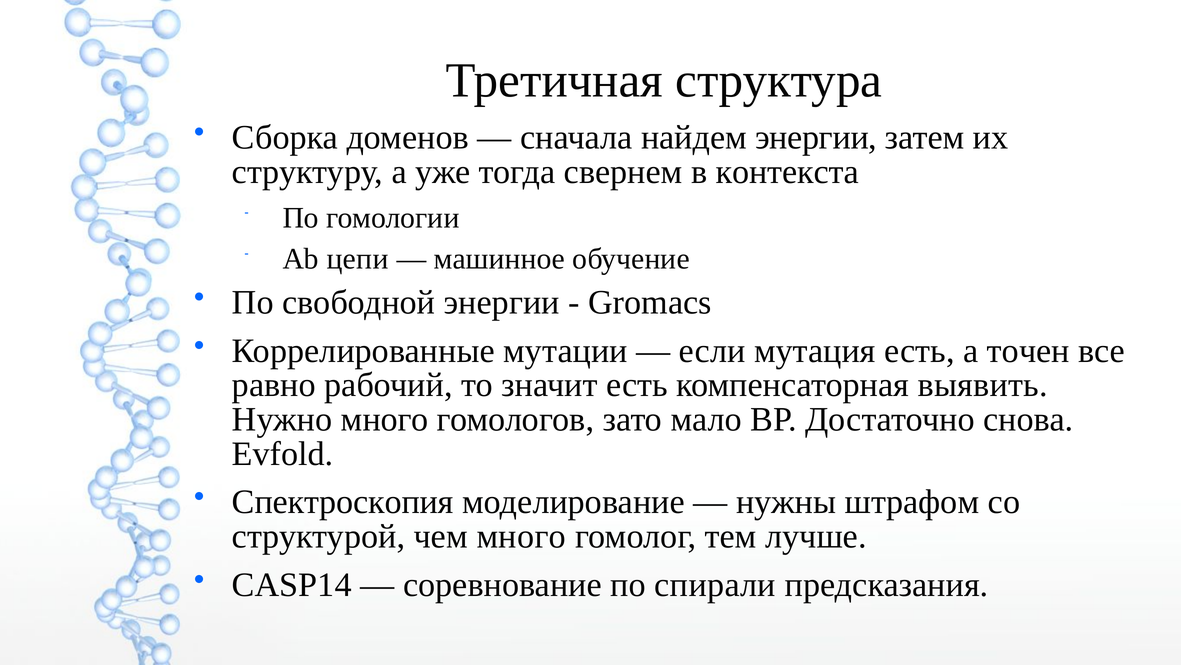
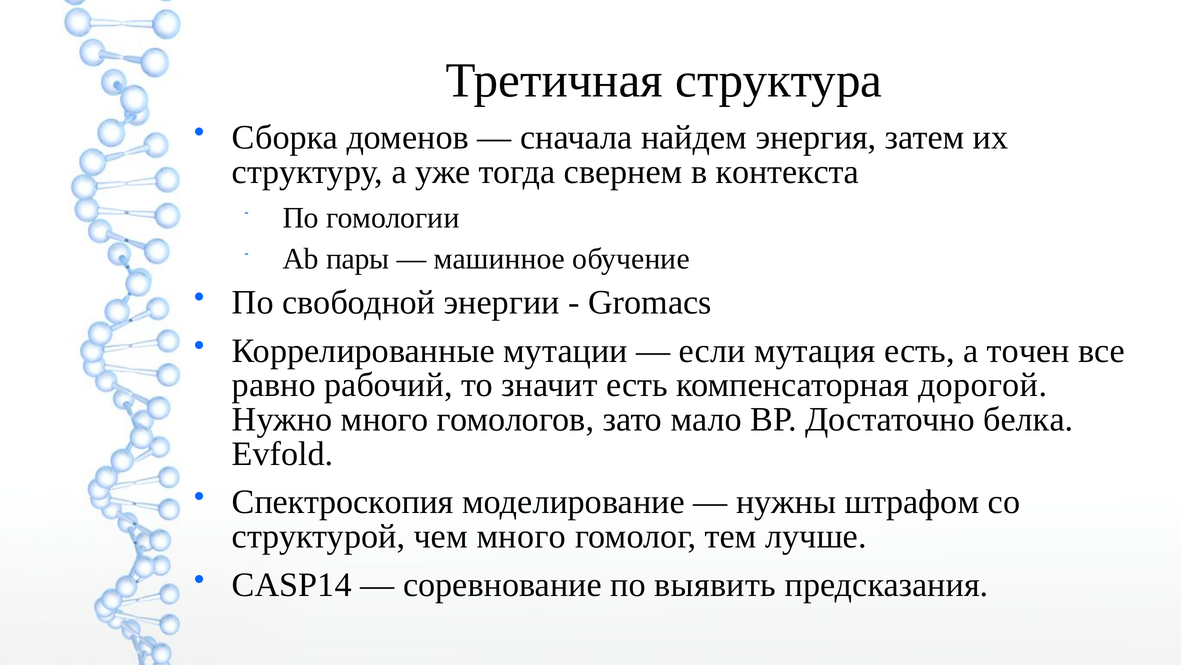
найдем энергии: энергии -> энергия
цепи: цепи -> пары
выявить: выявить -> дорогой
снова: снова -> белка
спирали: спирали -> выявить
